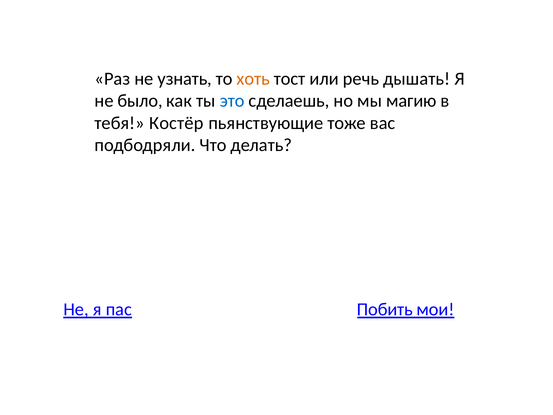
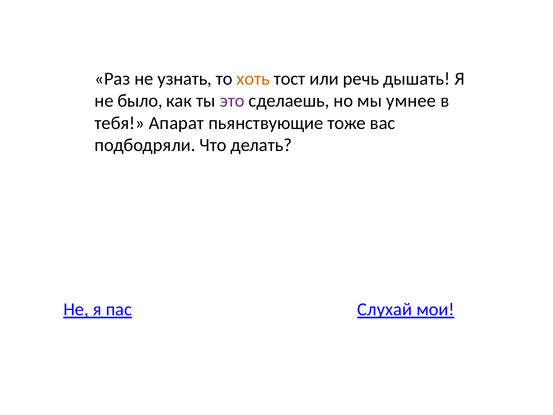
это colour: blue -> purple
магию: магию -> умнее
Костёр: Костёр -> Апарат
Побить: Побить -> Слухай
